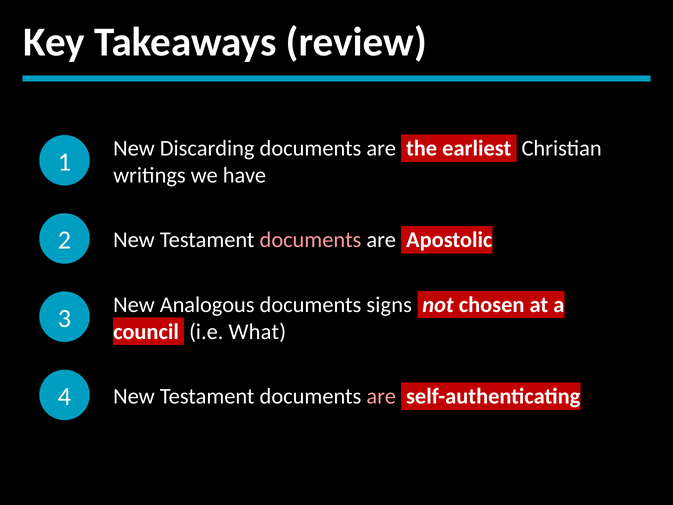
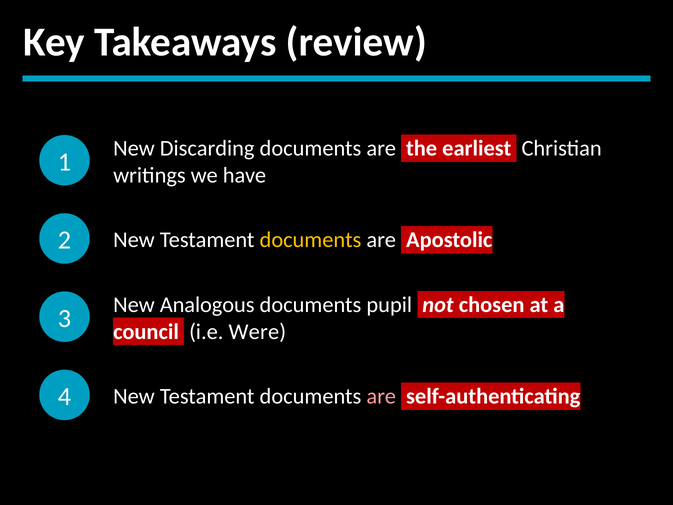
documents at (311, 240) colour: pink -> yellow
signs: signs -> pupil
What: What -> Were
